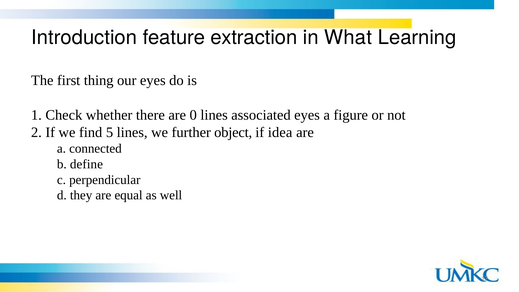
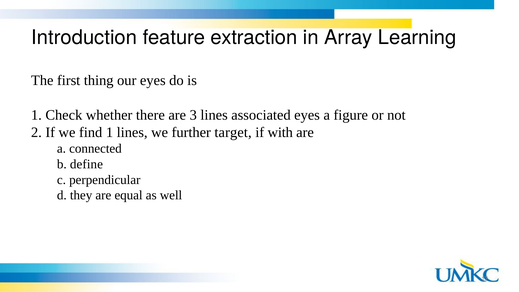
What: What -> Array
0: 0 -> 3
find 5: 5 -> 1
object: object -> target
idea: idea -> with
